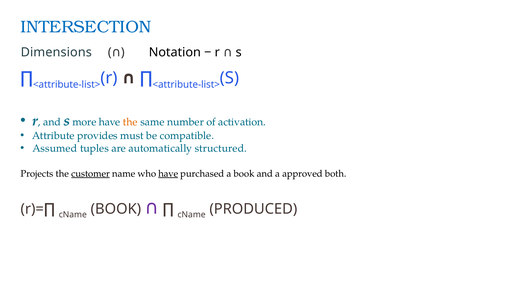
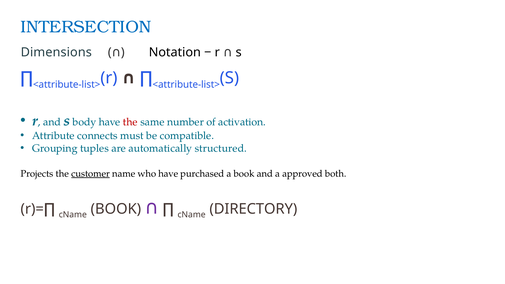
more: more -> body
the at (130, 122) colour: orange -> red
provides: provides -> connects
Assumed: Assumed -> Grouping
have at (168, 174) underline: present -> none
PRODUCED: PRODUCED -> DIRECTORY
